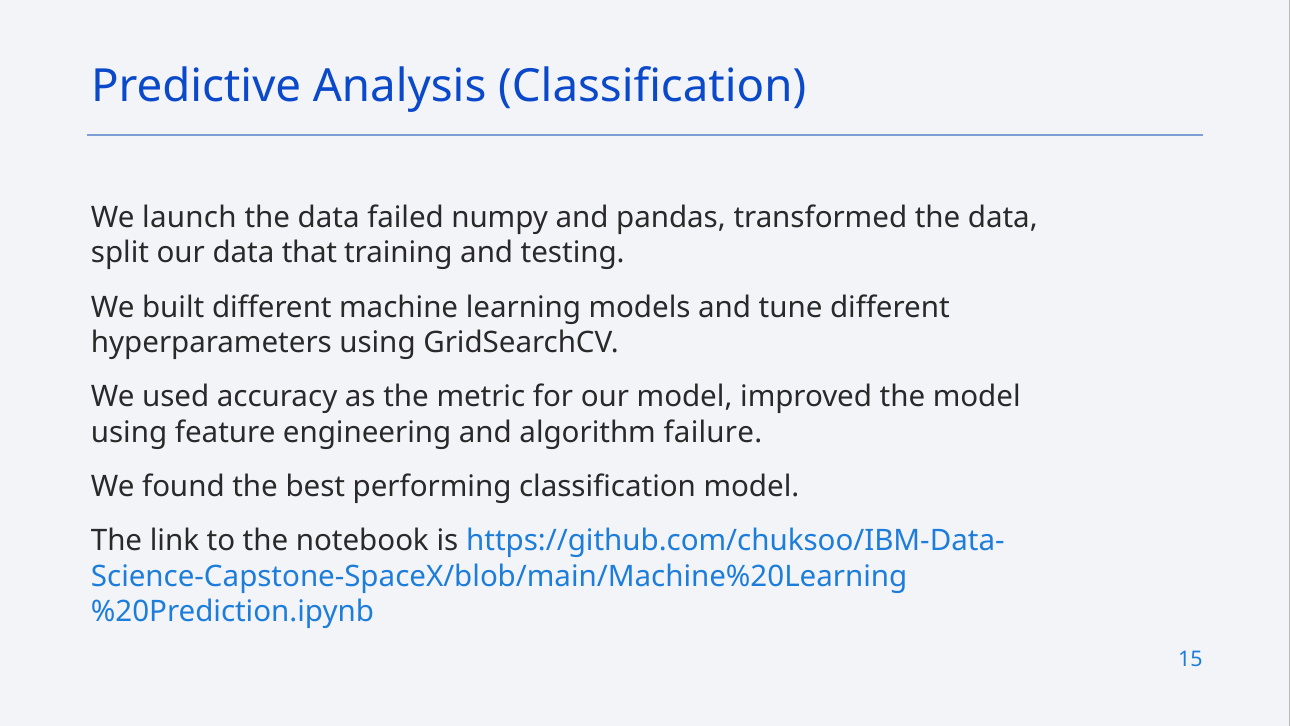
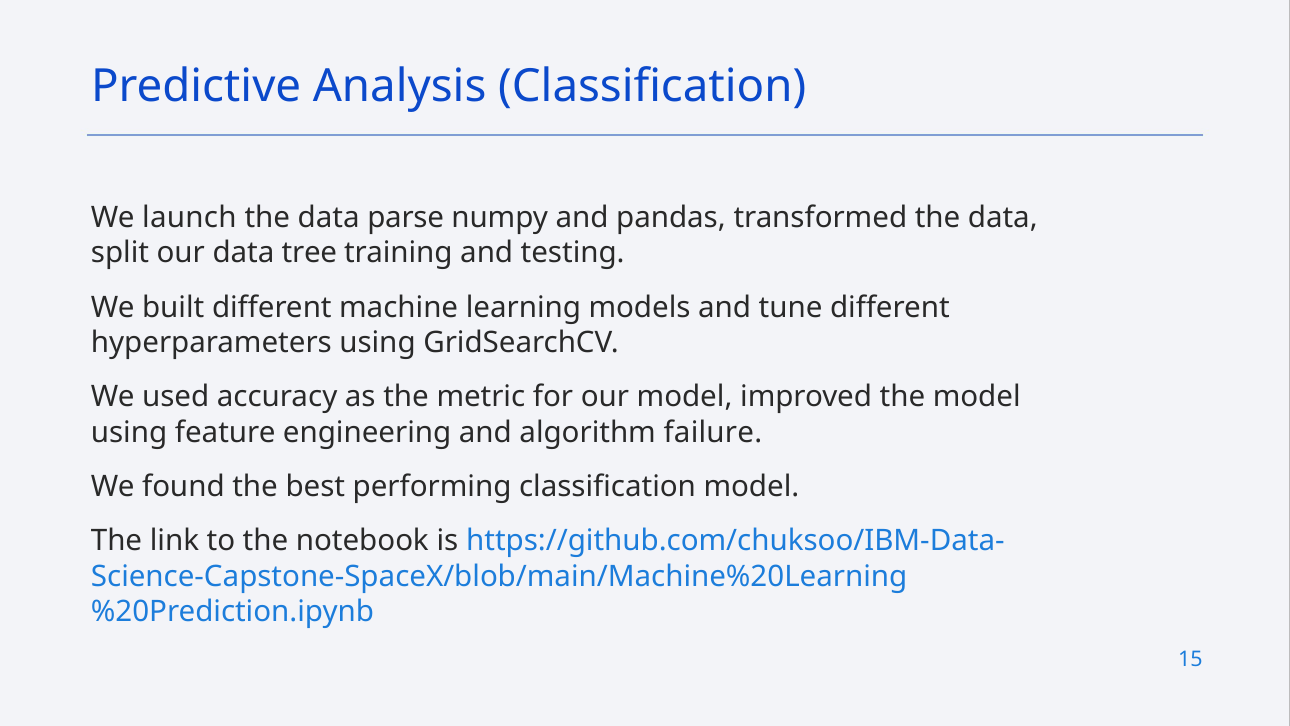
failed: failed -> parse
that: that -> tree
